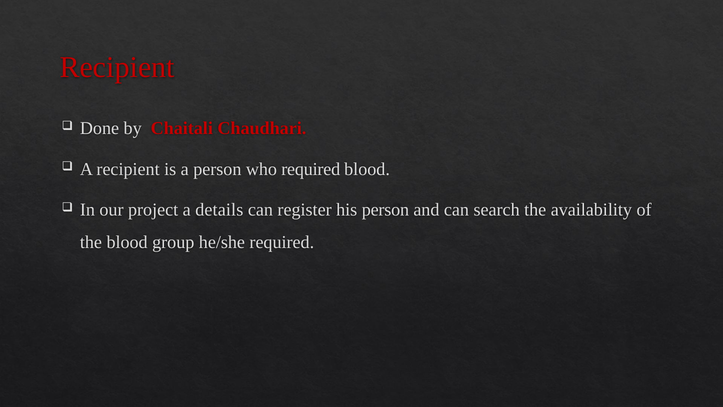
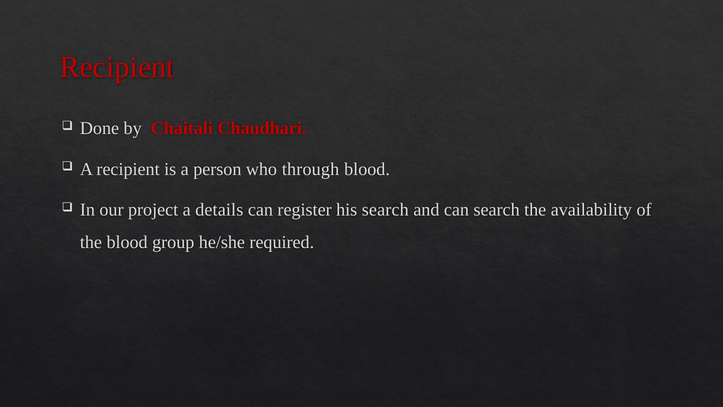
who required: required -> through
his person: person -> search
